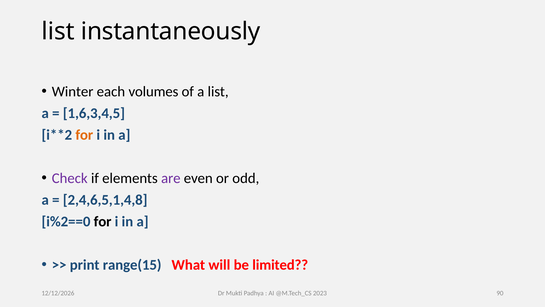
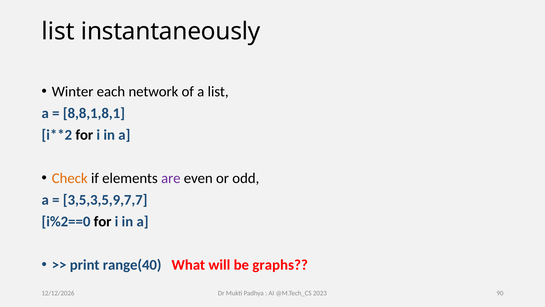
volumes: volumes -> network
1,6,3,4,5: 1,6,3,4,5 -> 8,8,1,8,1
for at (84, 135) colour: orange -> black
Check colour: purple -> orange
2,4,6,5,1,4,8: 2,4,6,5,1,4,8 -> 3,5,3,5,9,7,7
range(15: range(15 -> range(40
limited: limited -> graphs
